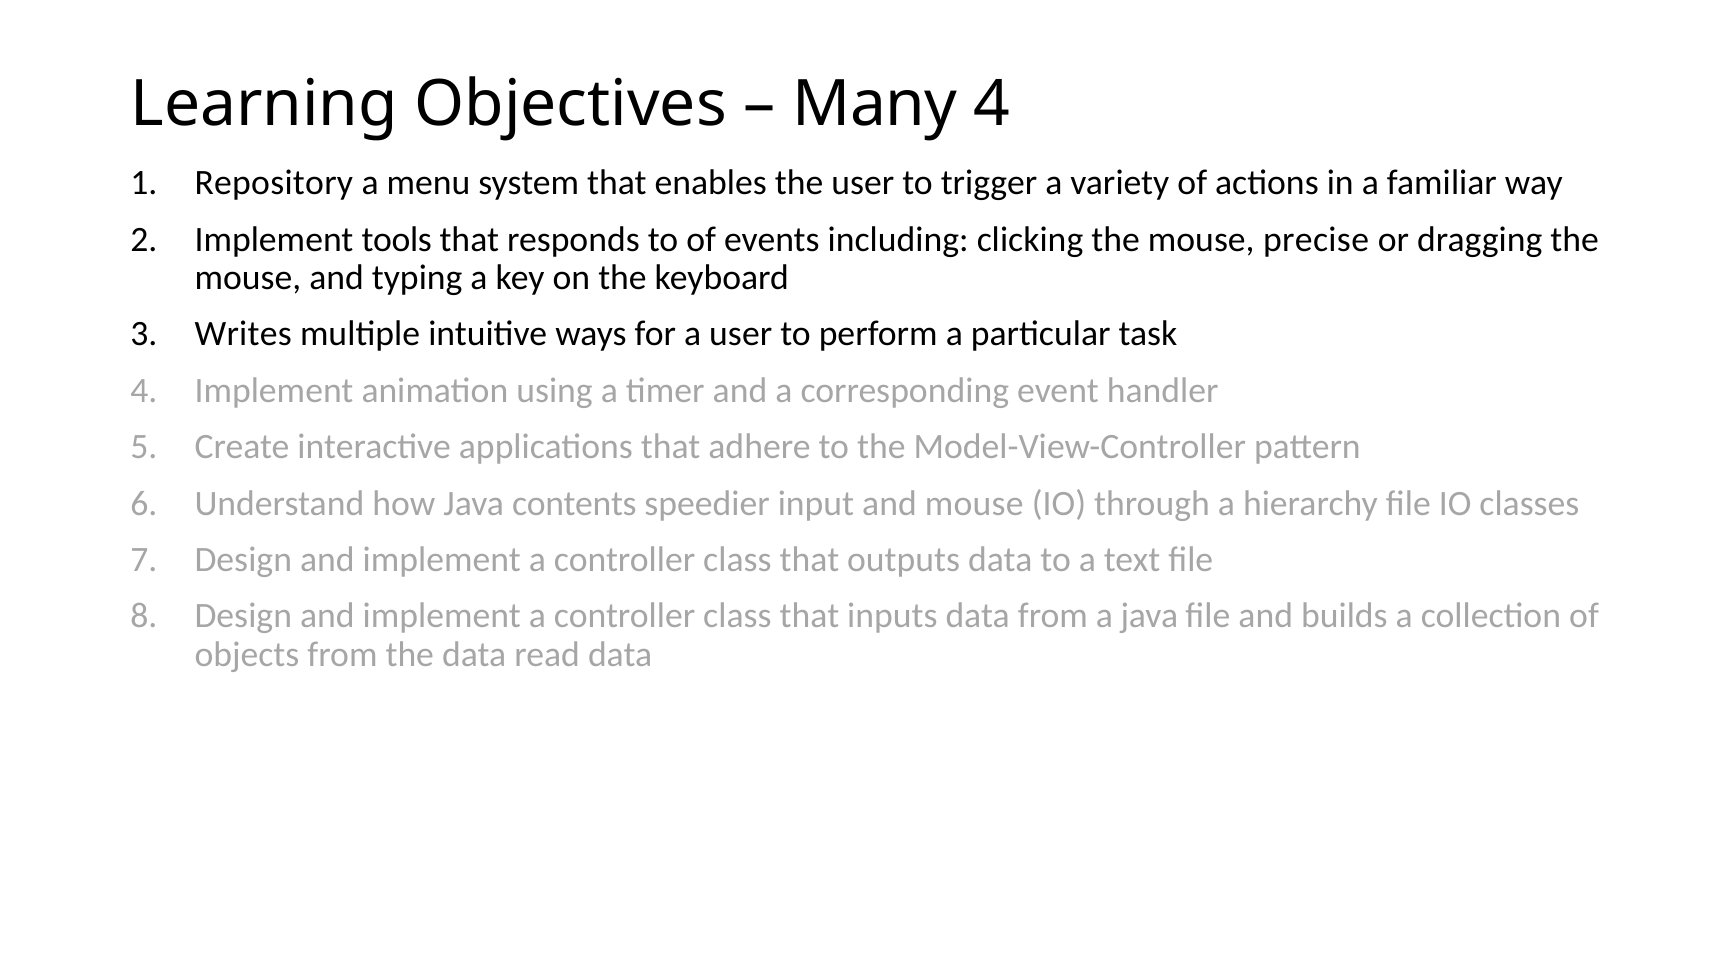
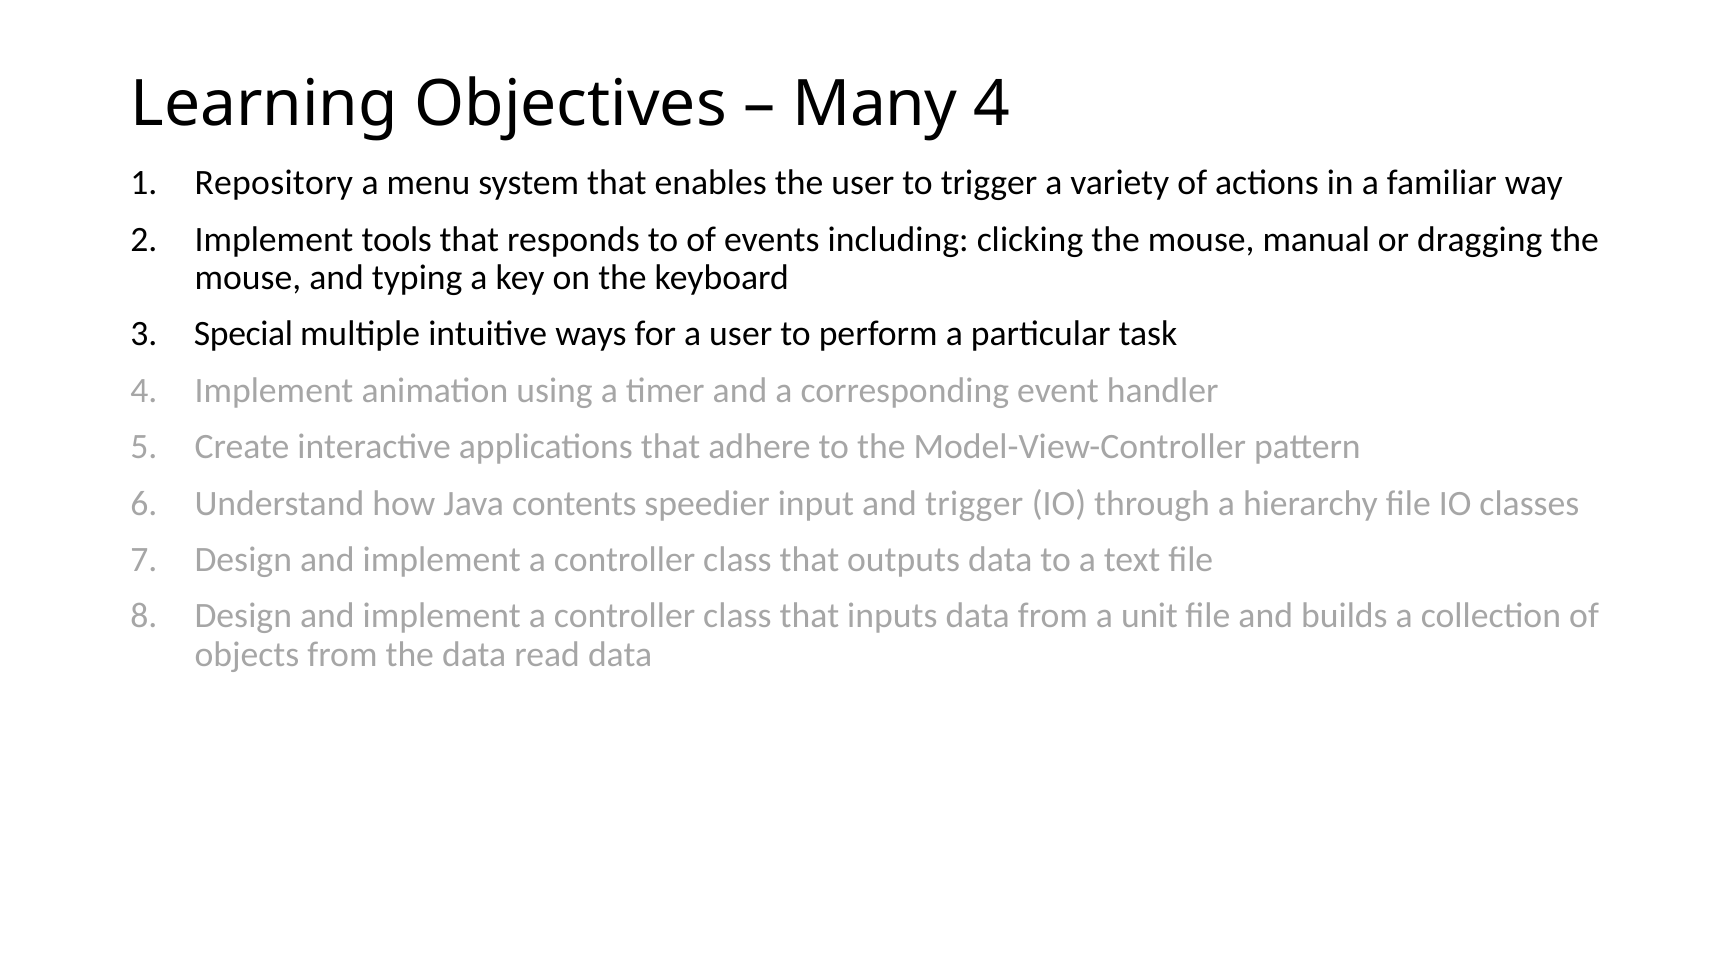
precise: precise -> manual
Writes: Writes -> Special
and mouse: mouse -> trigger
a java: java -> unit
